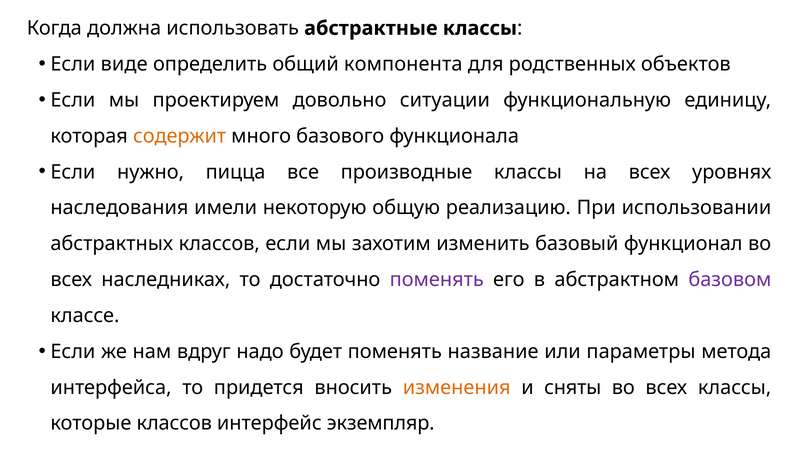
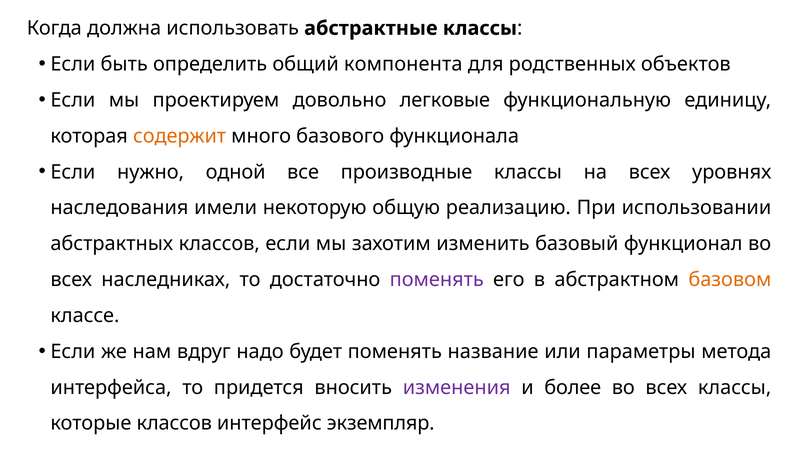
виде: виде -> быть
ситуации: ситуации -> легковые
пицца: пицца -> одной
базовом colour: purple -> orange
изменения colour: orange -> purple
сняты: сняты -> более
